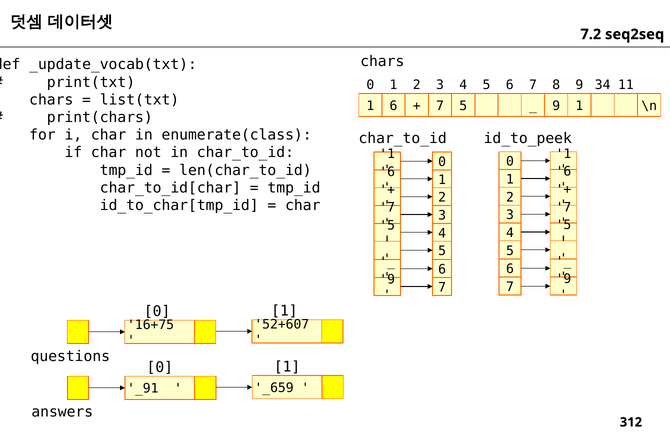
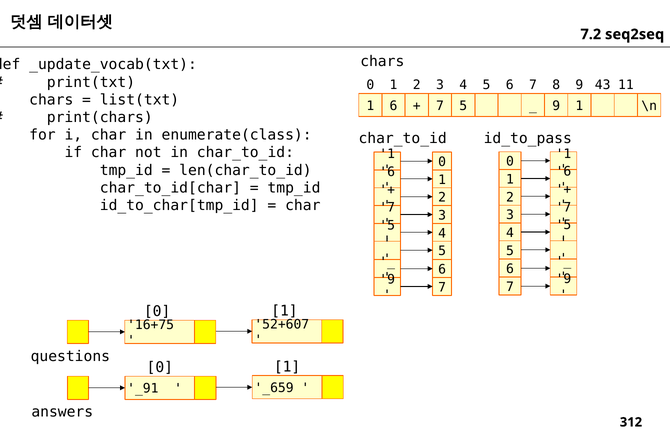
34: 34 -> 43
id_to_peek: id_to_peek -> id_to_pass
